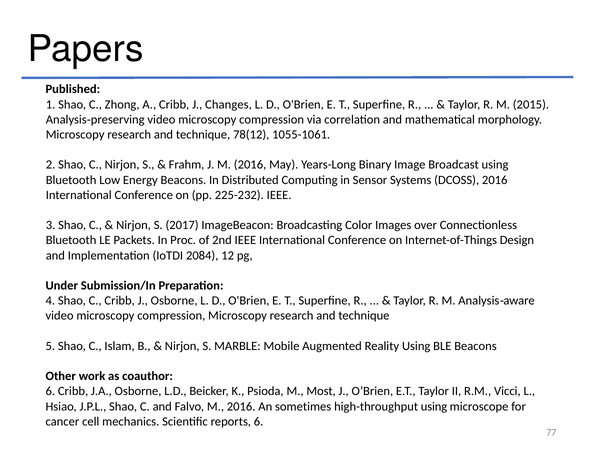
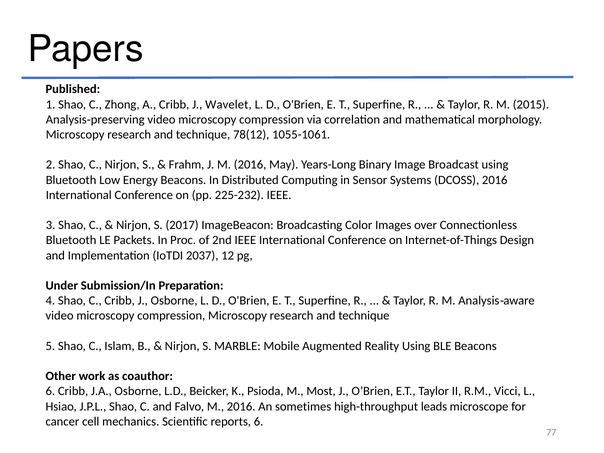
Changes: Changes -> Wavelet
2084: 2084 -> 2037
high-throughput using: using -> leads
